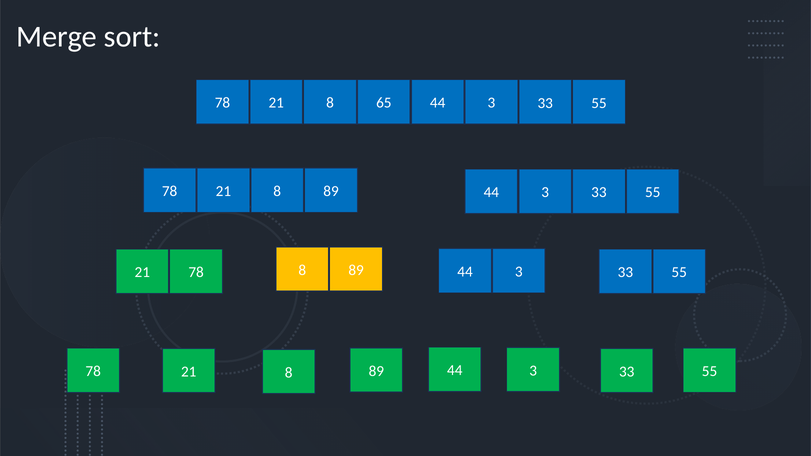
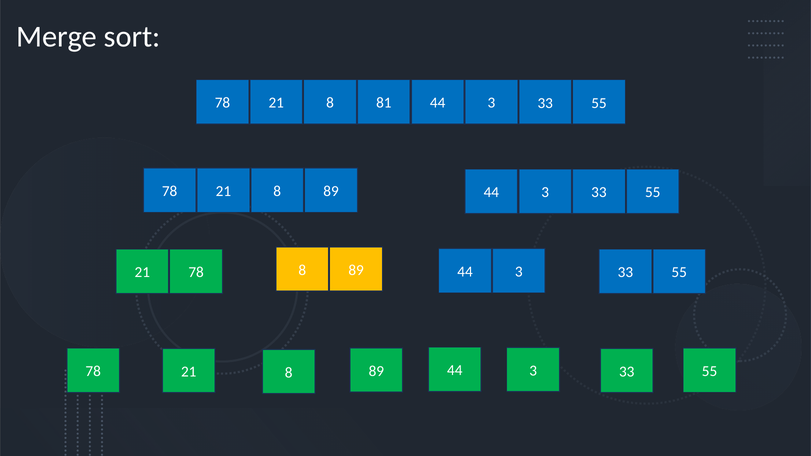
65: 65 -> 81
